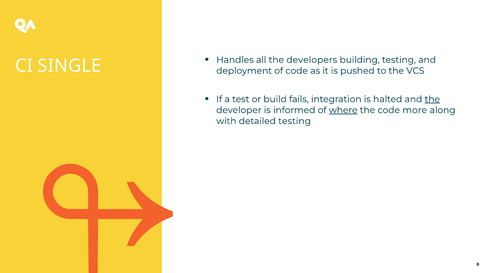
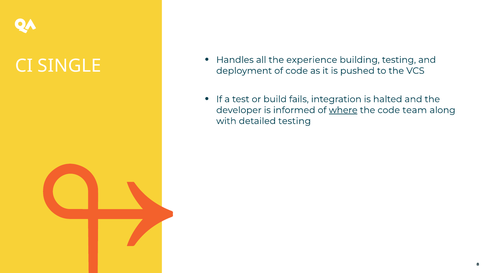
developers: developers -> experience
the at (432, 99) underline: present -> none
more: more -> team
